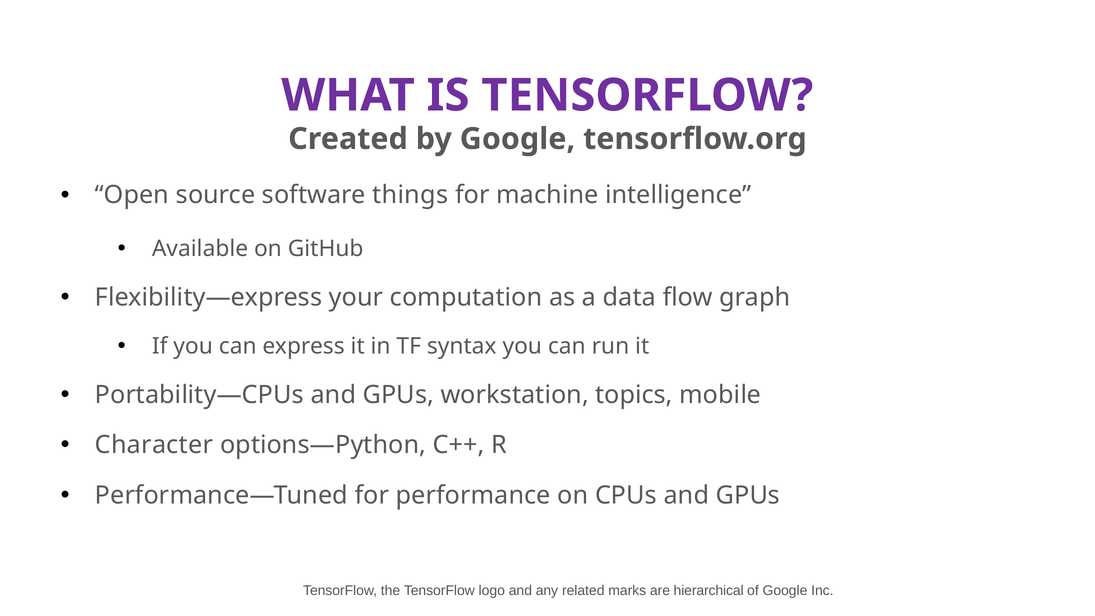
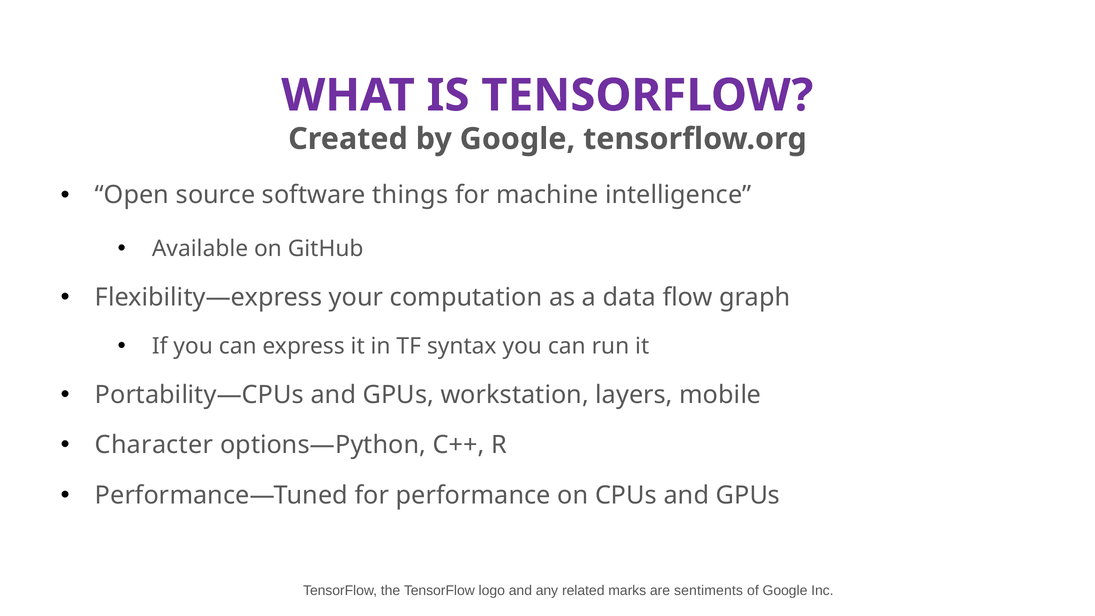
topics: topics -> layers
hierarchical: hierarchical -> sentiments
